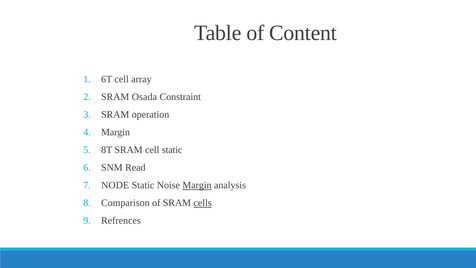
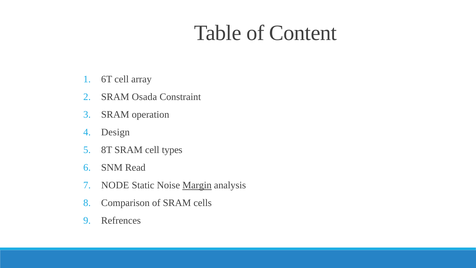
Margin at (116, 132): Margin -> Design
cell static: static -> types
cells underline: present -> none
